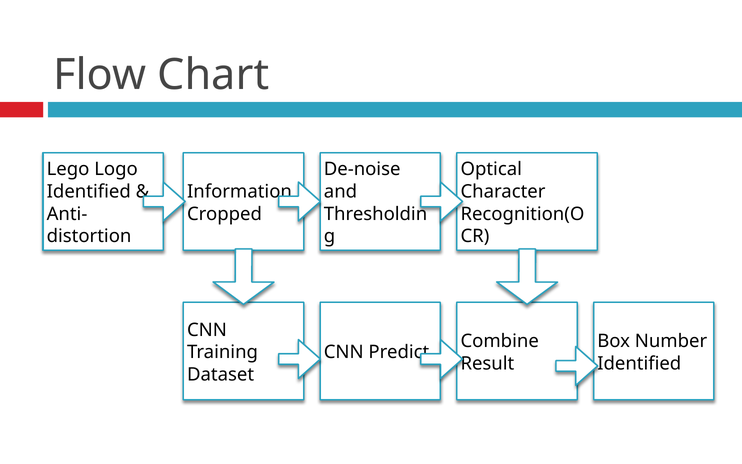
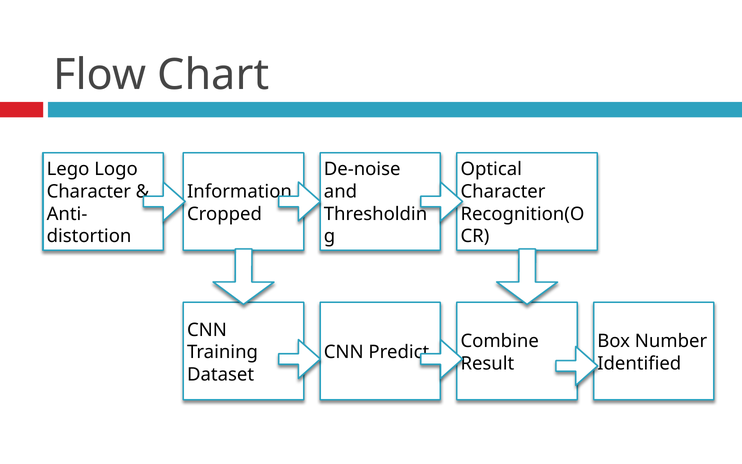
Identified at (89, 192): Identified -> Character
